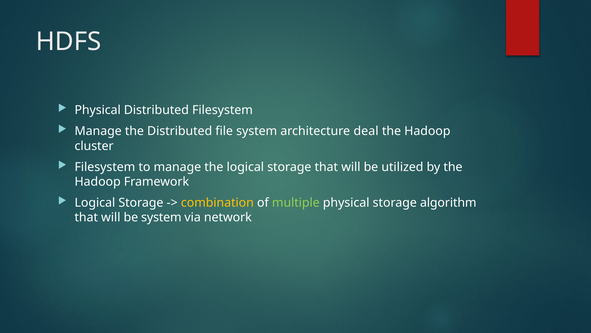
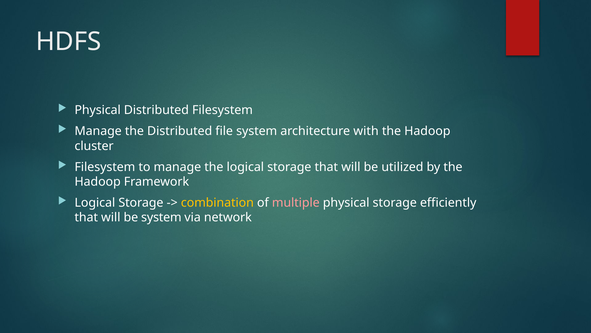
deal: deal -> with
multiple colour: light green -> pink
algorithm: algorithm -> efficiently
